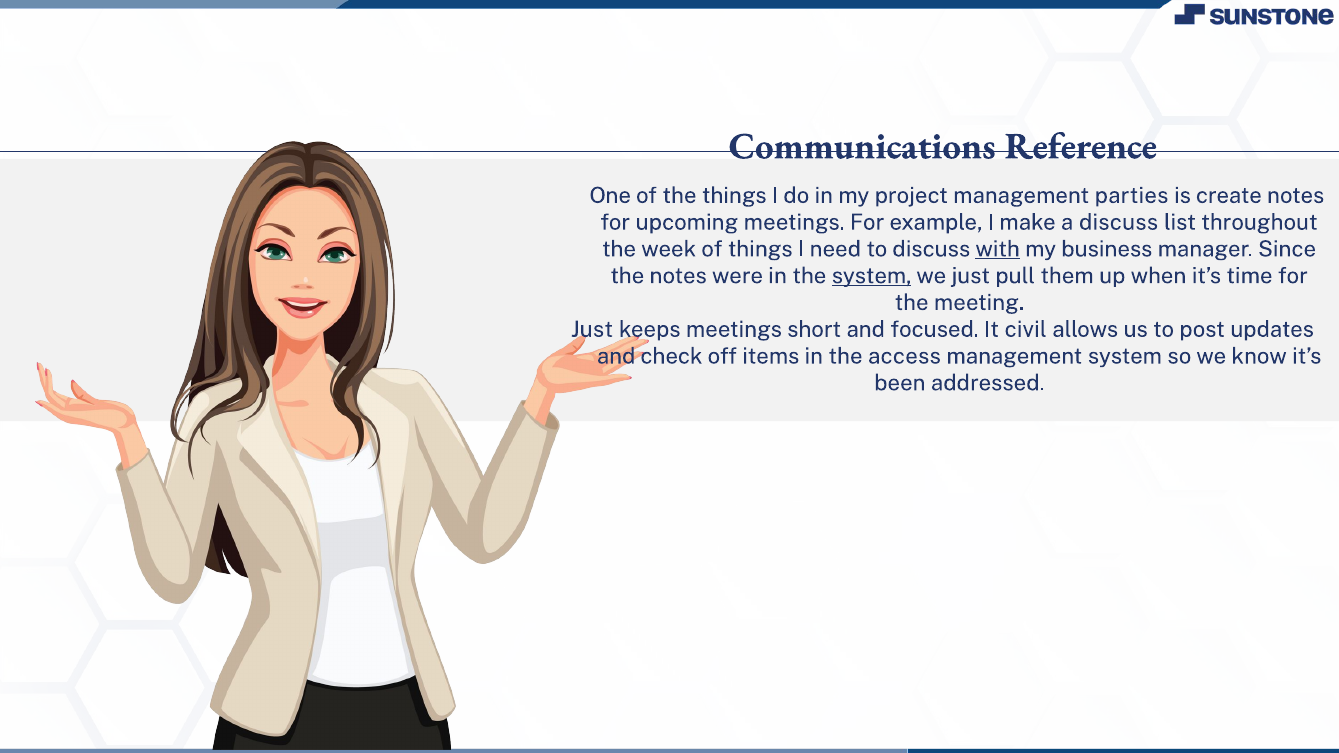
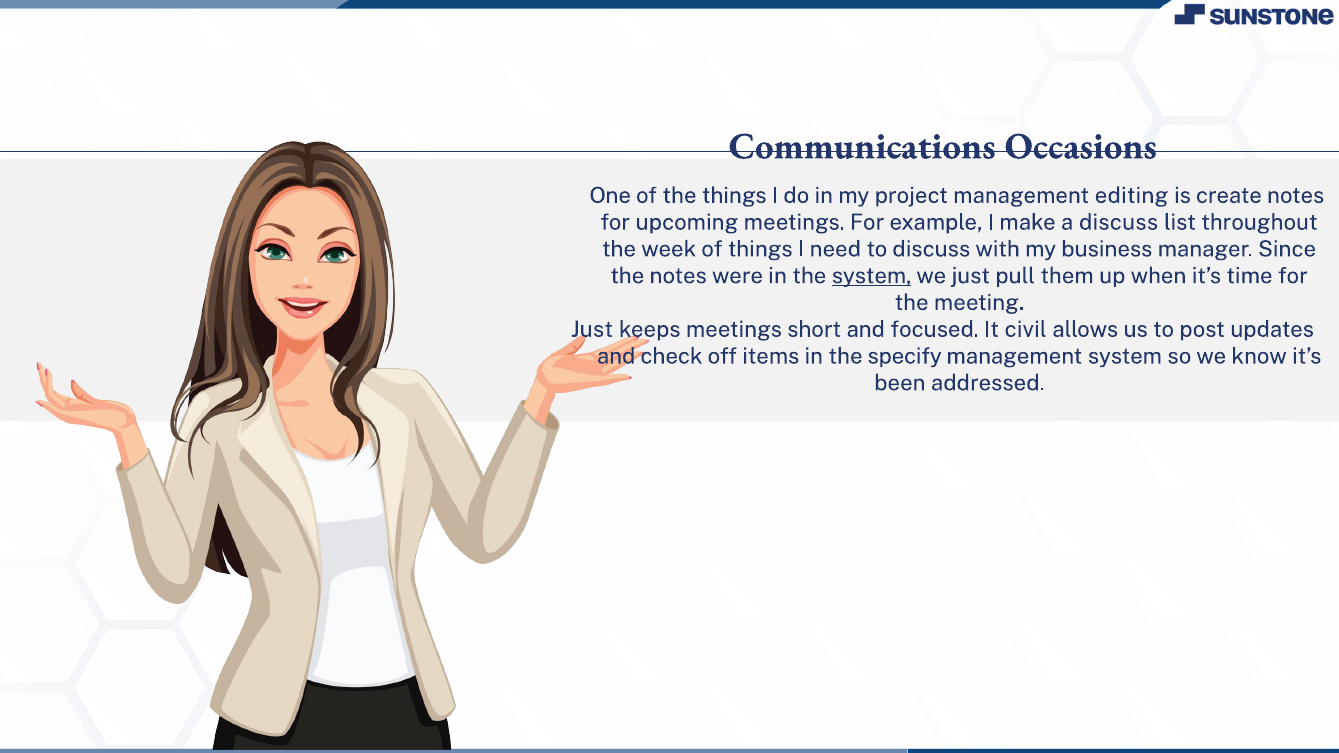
Reference: Reference -> Occasions
parties: parties -> editing
with underline: present -> none
access: access -> specify
